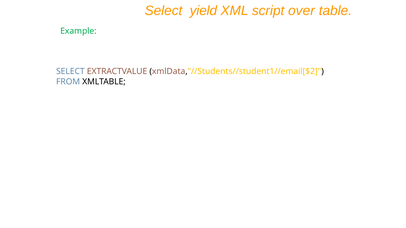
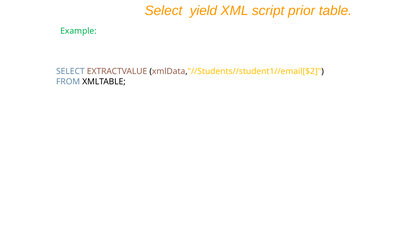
over: over -> prior
